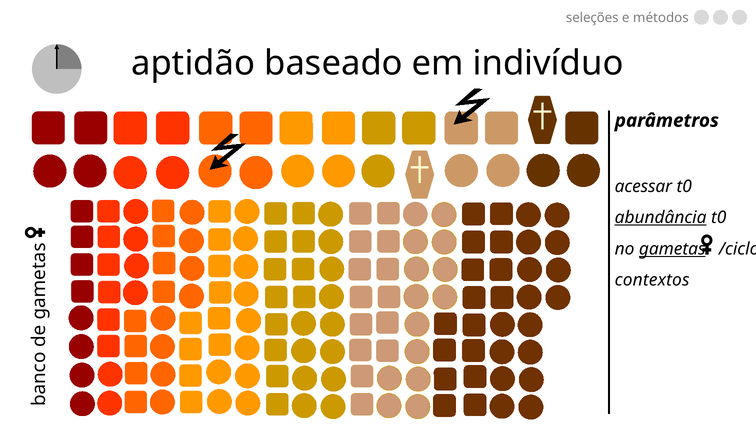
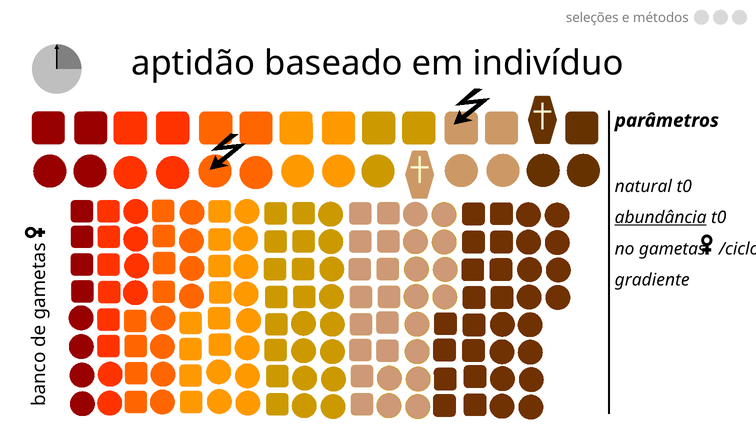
acessar: acessar -> natural
gametas underline: present -> none
contextos: contextos -> gradiente
